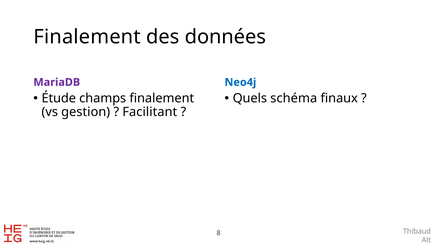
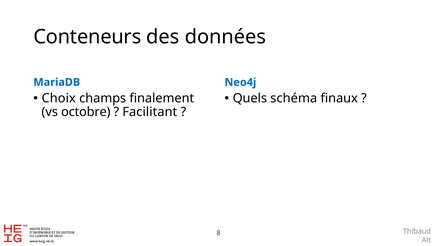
Finalement at (87, 37): Finalement -> Conteneurs
MariaDB colour: purple -> blue
Étude: Étude -> Choix
gestion: gestion -> octobre
